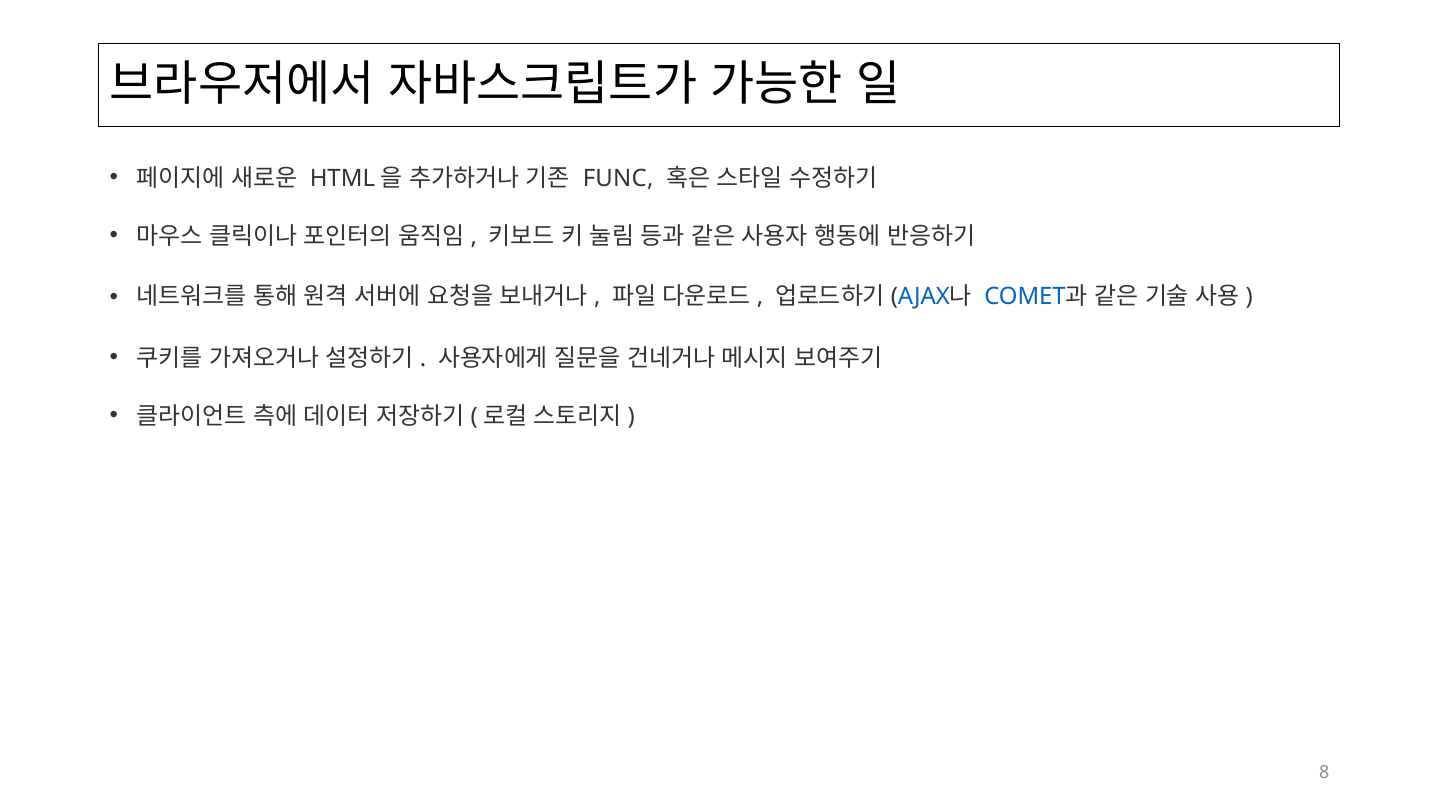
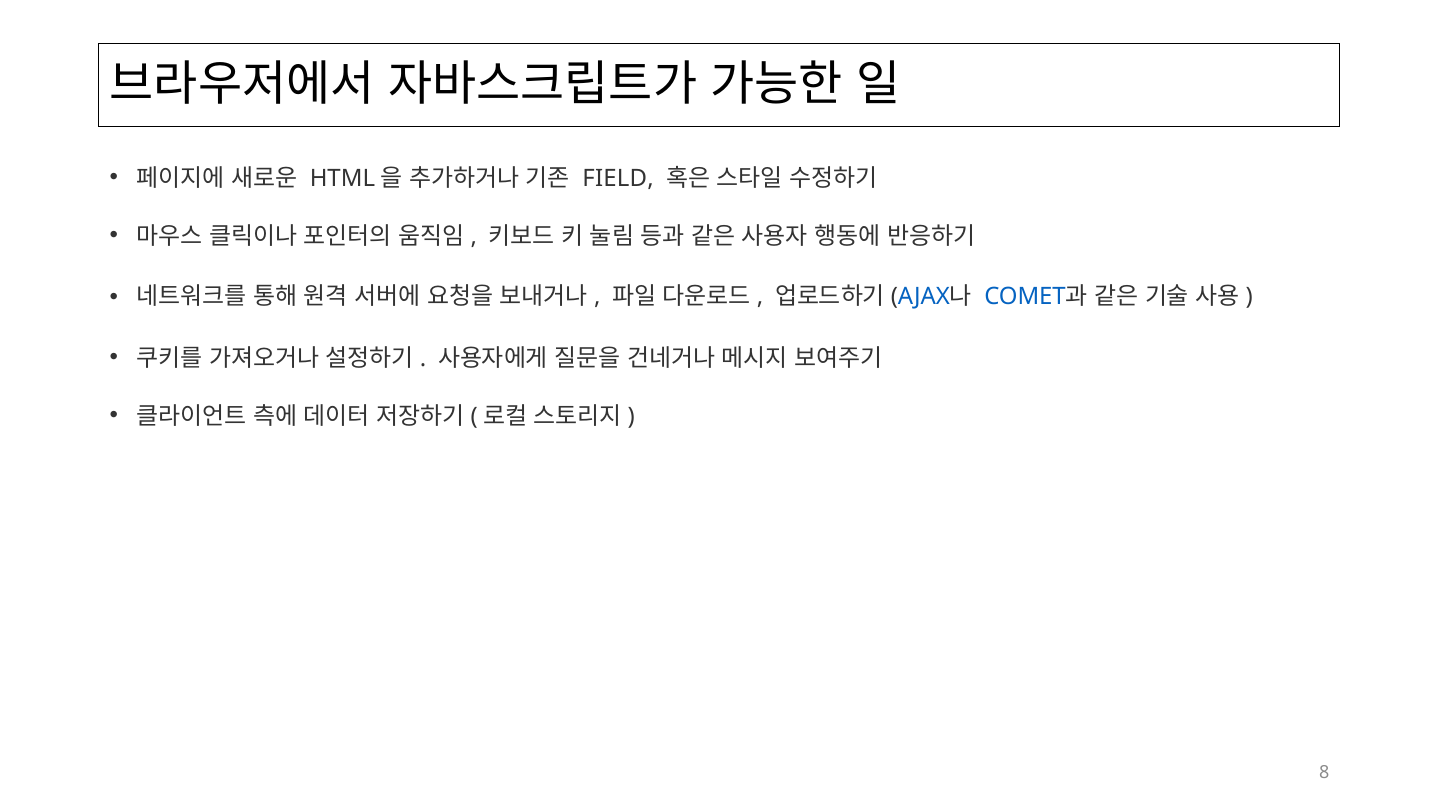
FUNC: FUNC -> FIELD
